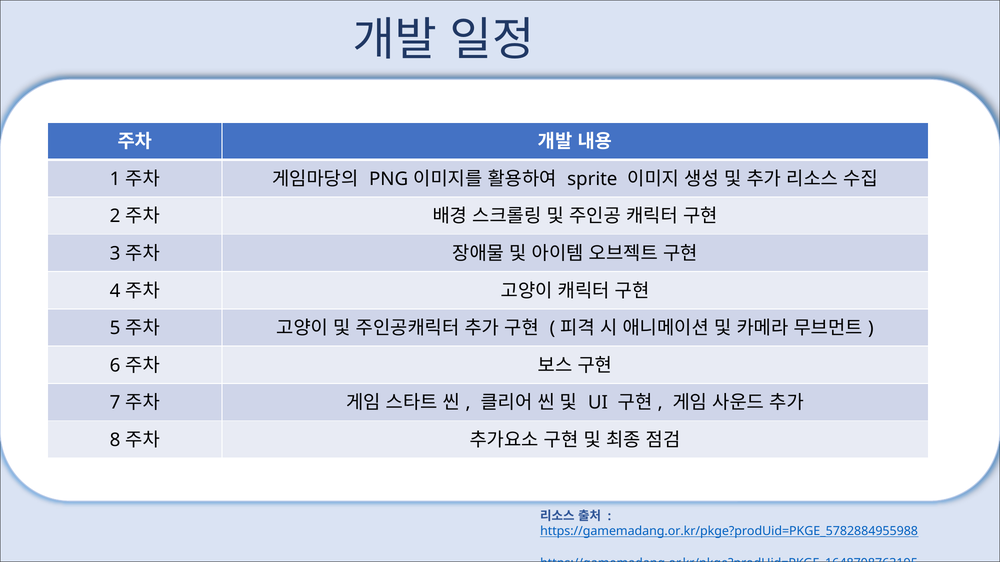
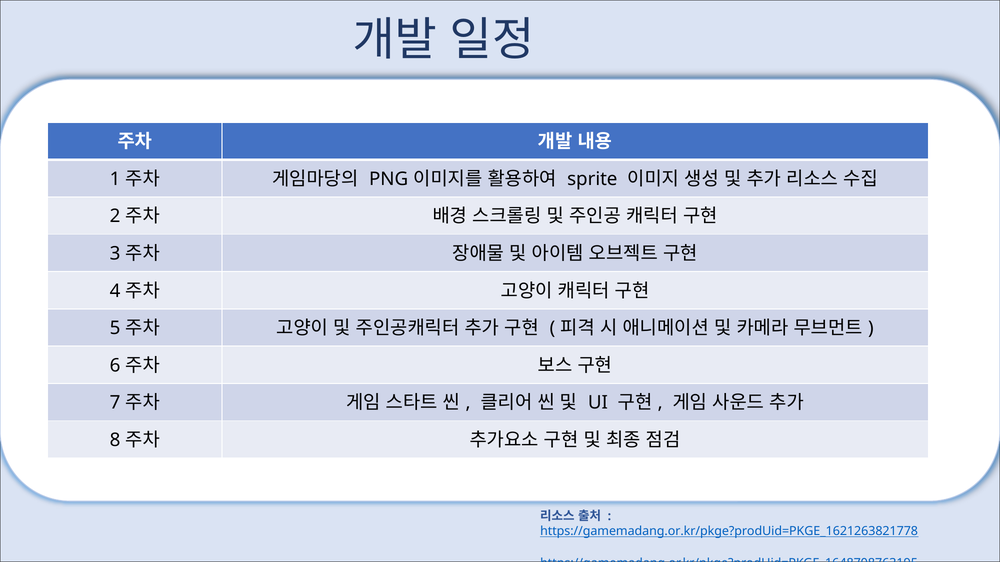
https://gamemadang.or.kr/pkge?prodUid=PKGE_5782884955988: https://gamemadang.or.kr/pkge?prodUid=PKGE_5782884955988 -> https://gamemadang.or.kr/pkge?prodUid=PKGE_1621263821778
